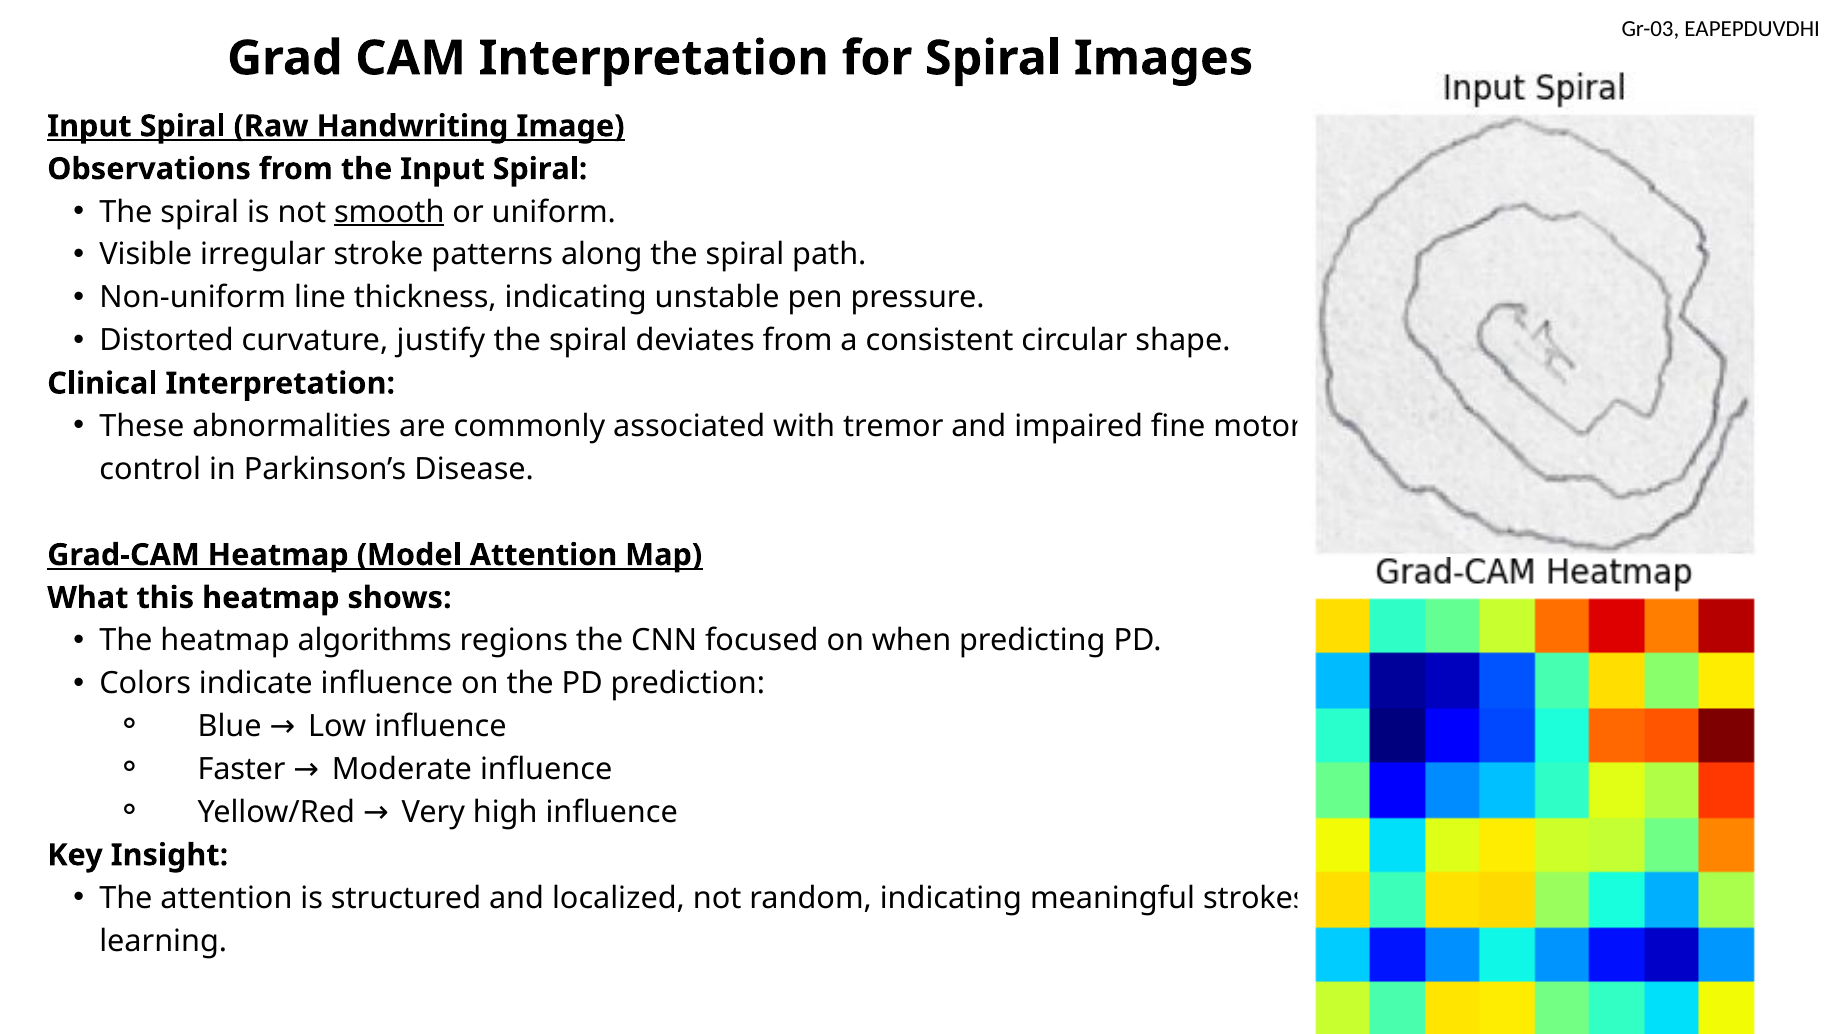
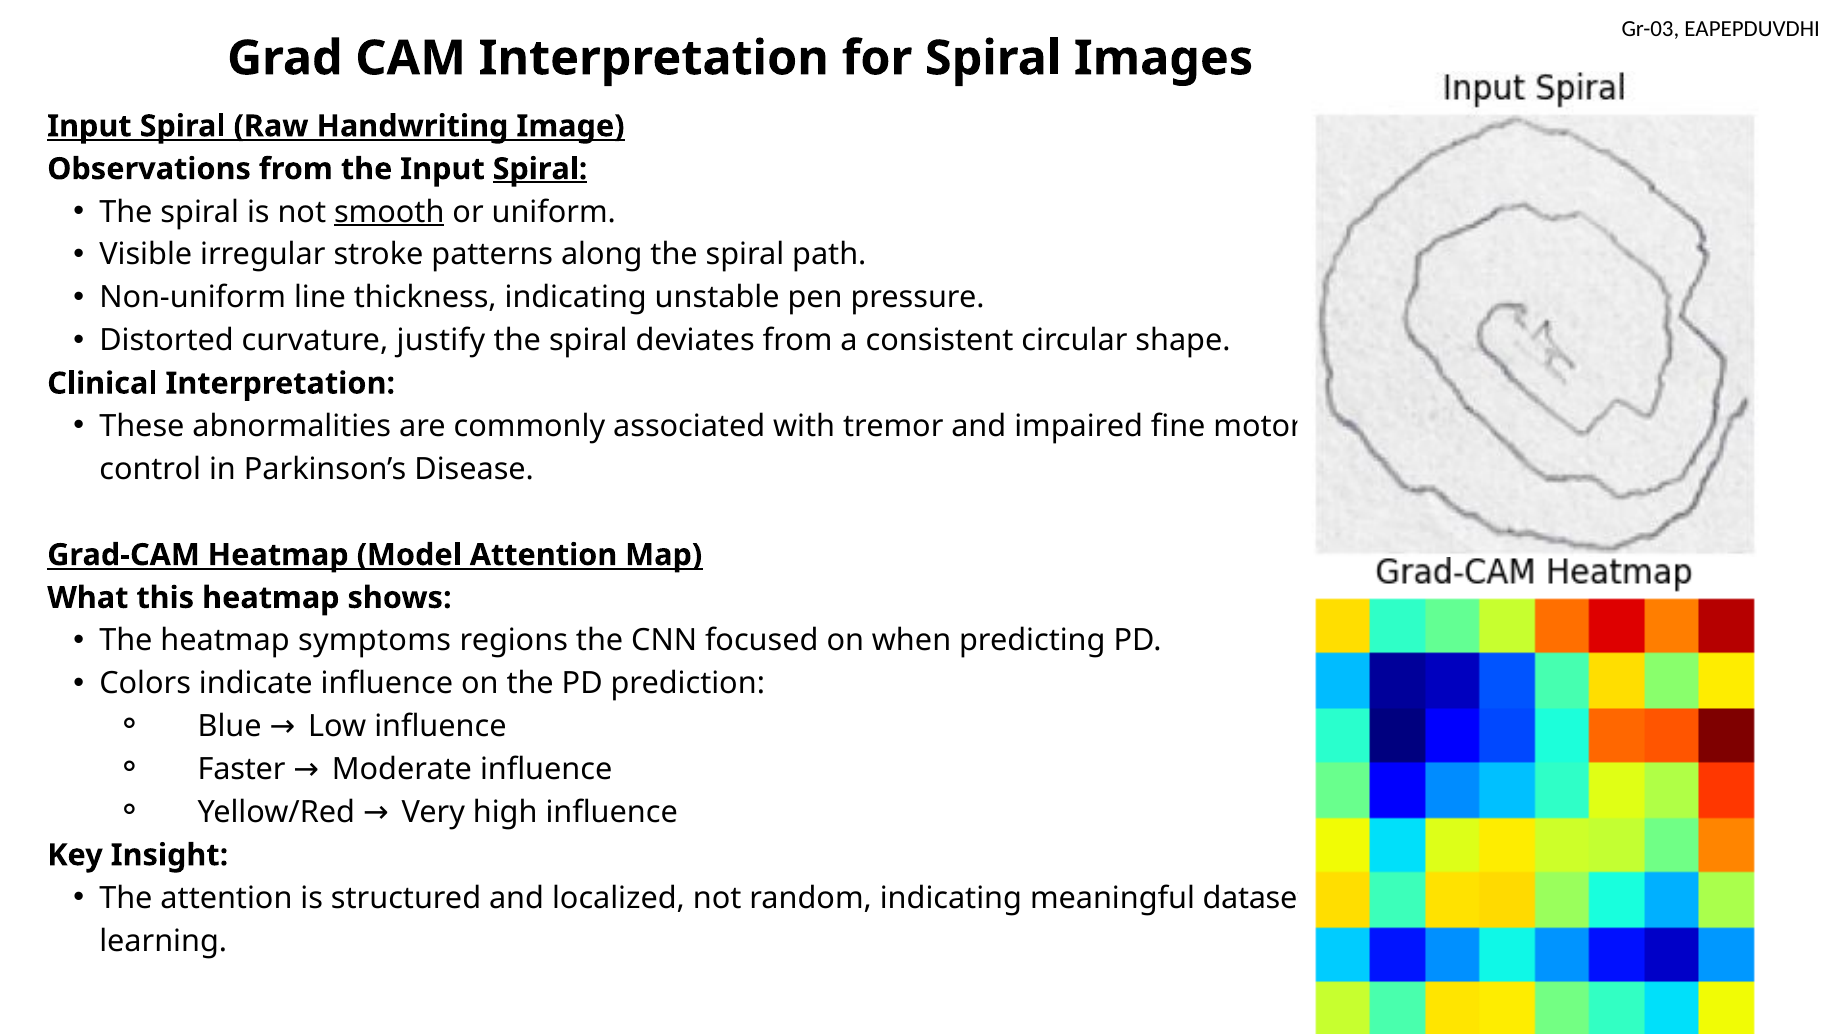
Spiral at (540, 169) underline: none -> present
algorithms: algorithms -> symptoms
strokes: strokes -> dataset
